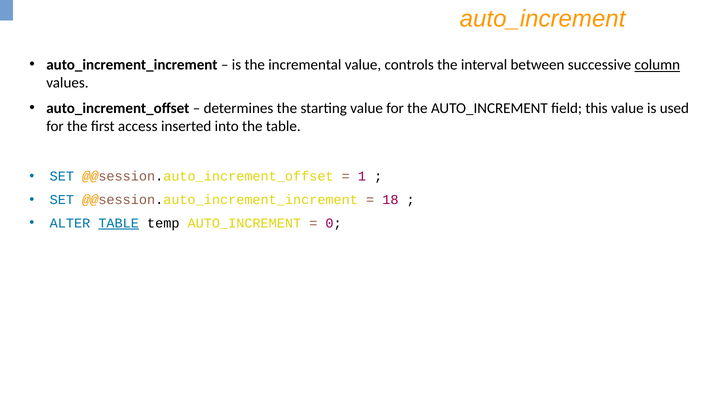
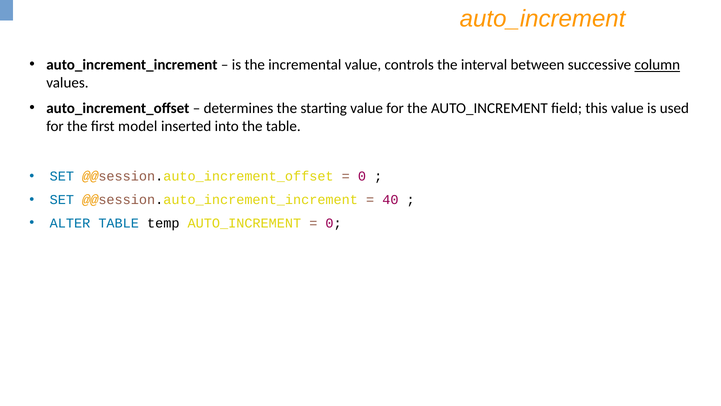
access: access -> model
1 at (362, 176): 1 -> 0
18: 18 -> 40
TABLE at (119, 223) underline: present -> none
